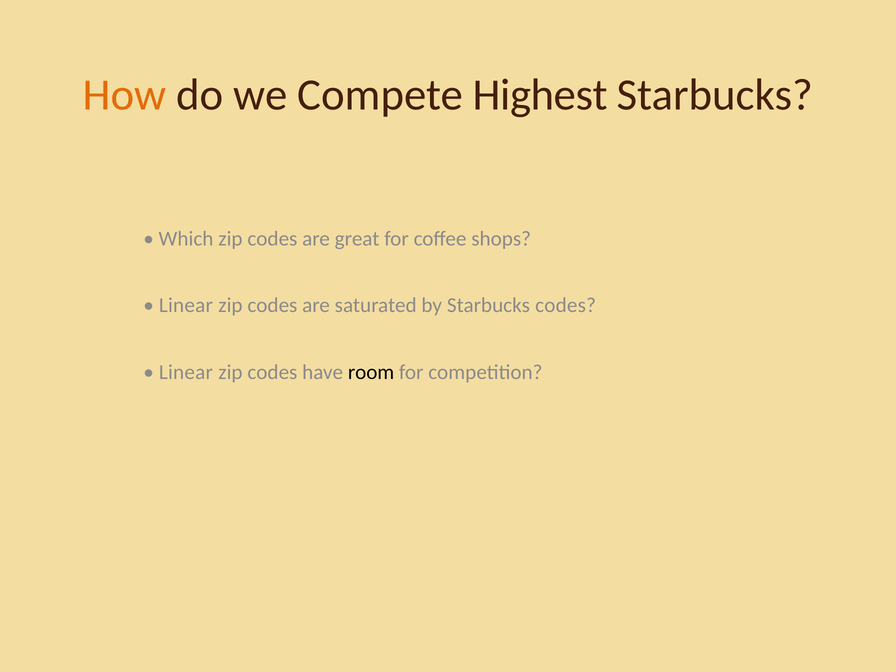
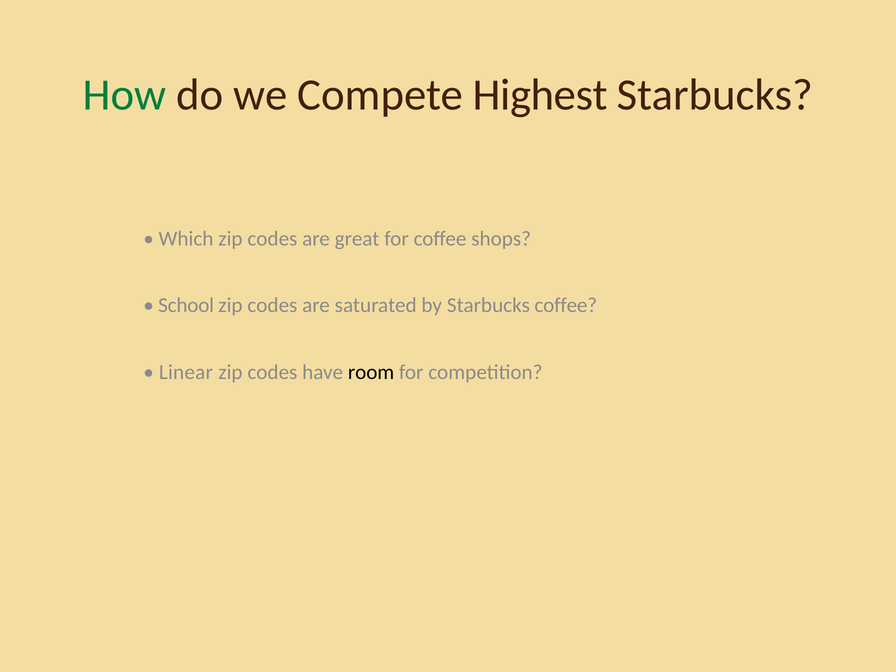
How colour: orange -> green
Linear at (186, 305): Linear -> School
Starbucks codes: codes -> coffee
